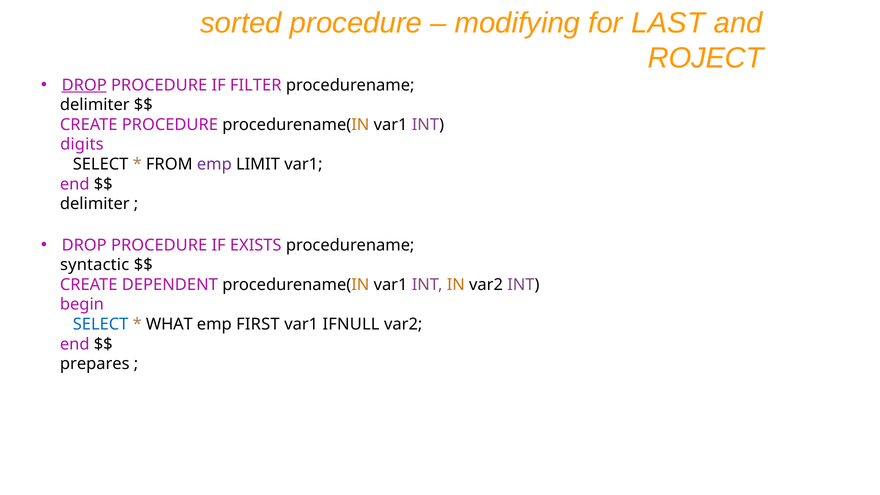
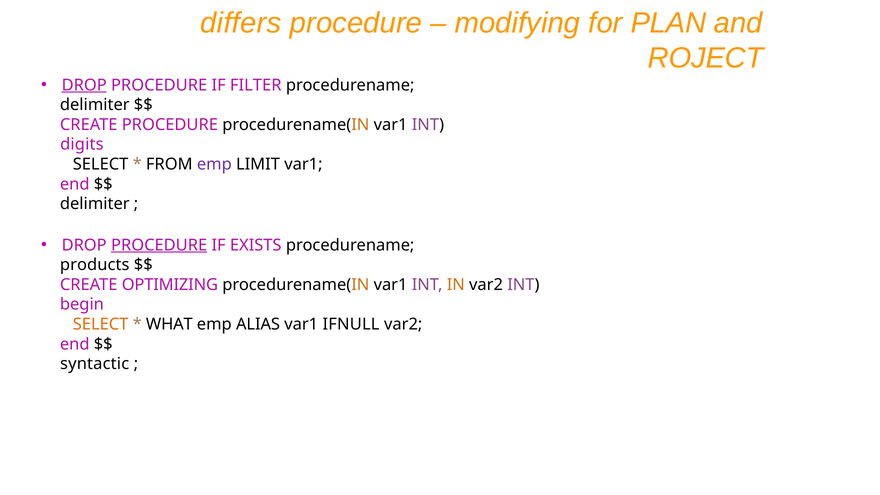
sorted: sorted -> differs
LAST: LAST -> PLAN
PROCEDURE at (159, 245) underline: none -> present
syntactic: syntactic -> products
DEPENDENT: DEPENDENT -> OPTIMIZING
SELECT at (101, 324) colour: blue -> orange
FIRST: FIRST -> ALIAS
prepares: prepares -> syntactic
